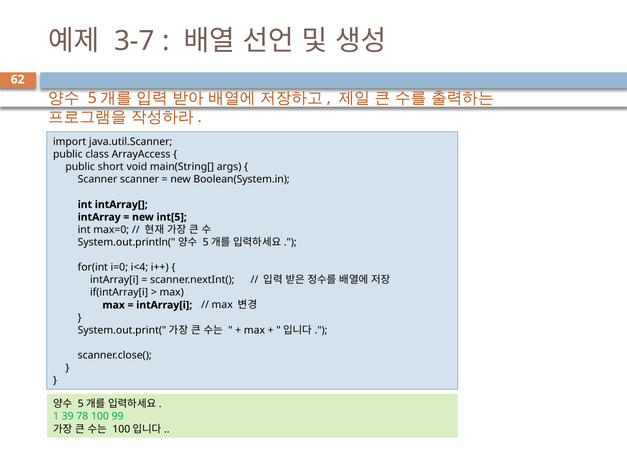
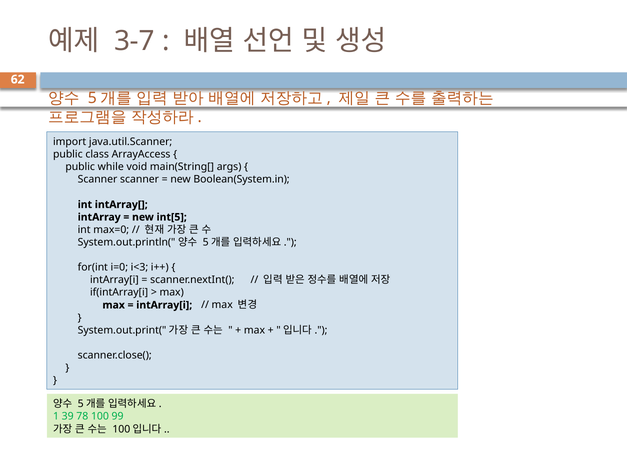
short: short -> while
i<4: i<4 -> i<3
